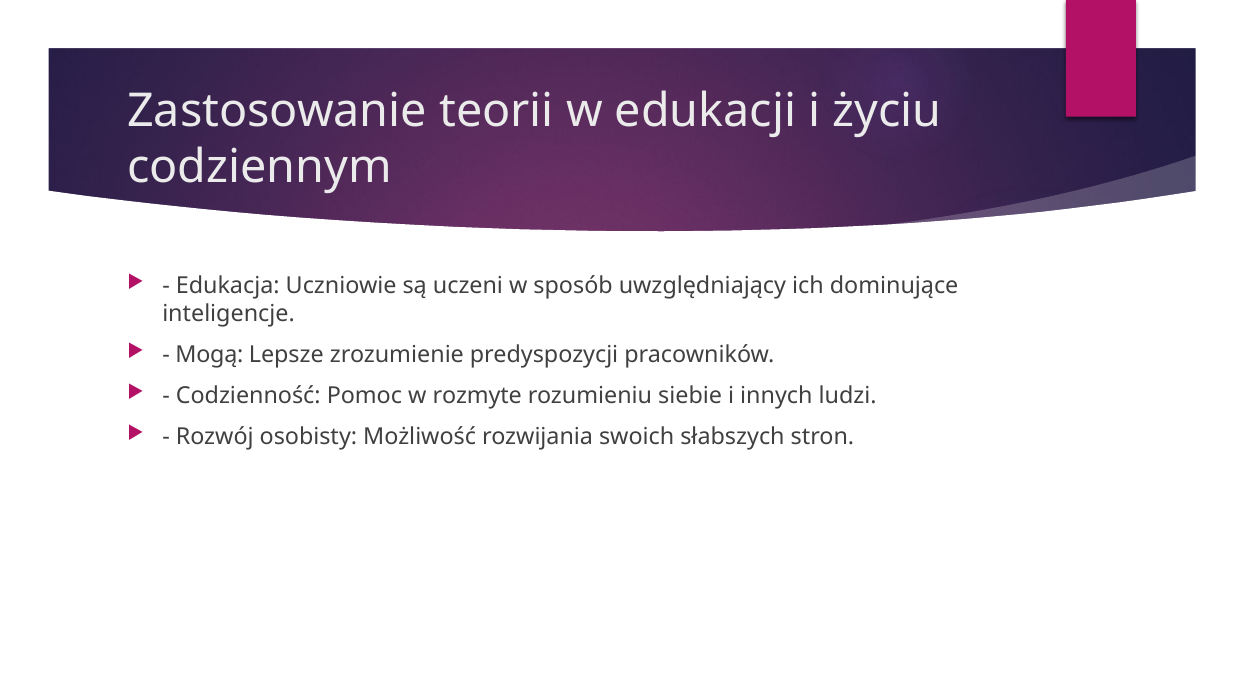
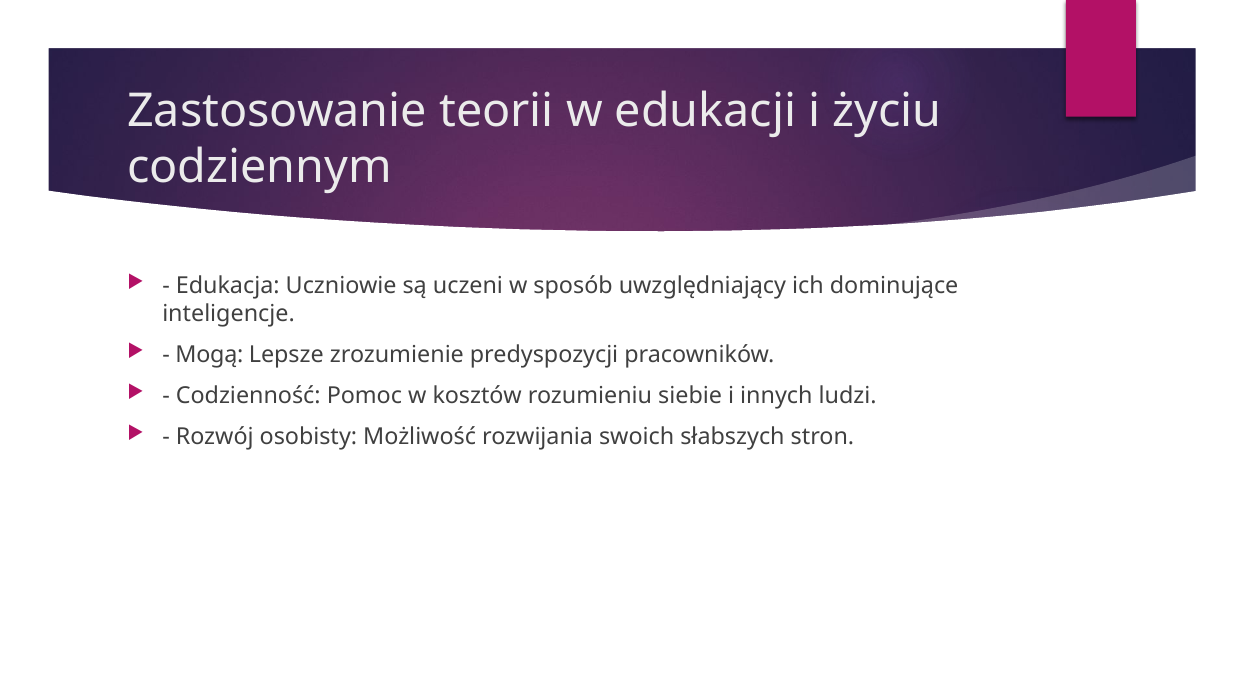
rozmyte: rozmyte -> kosztów
